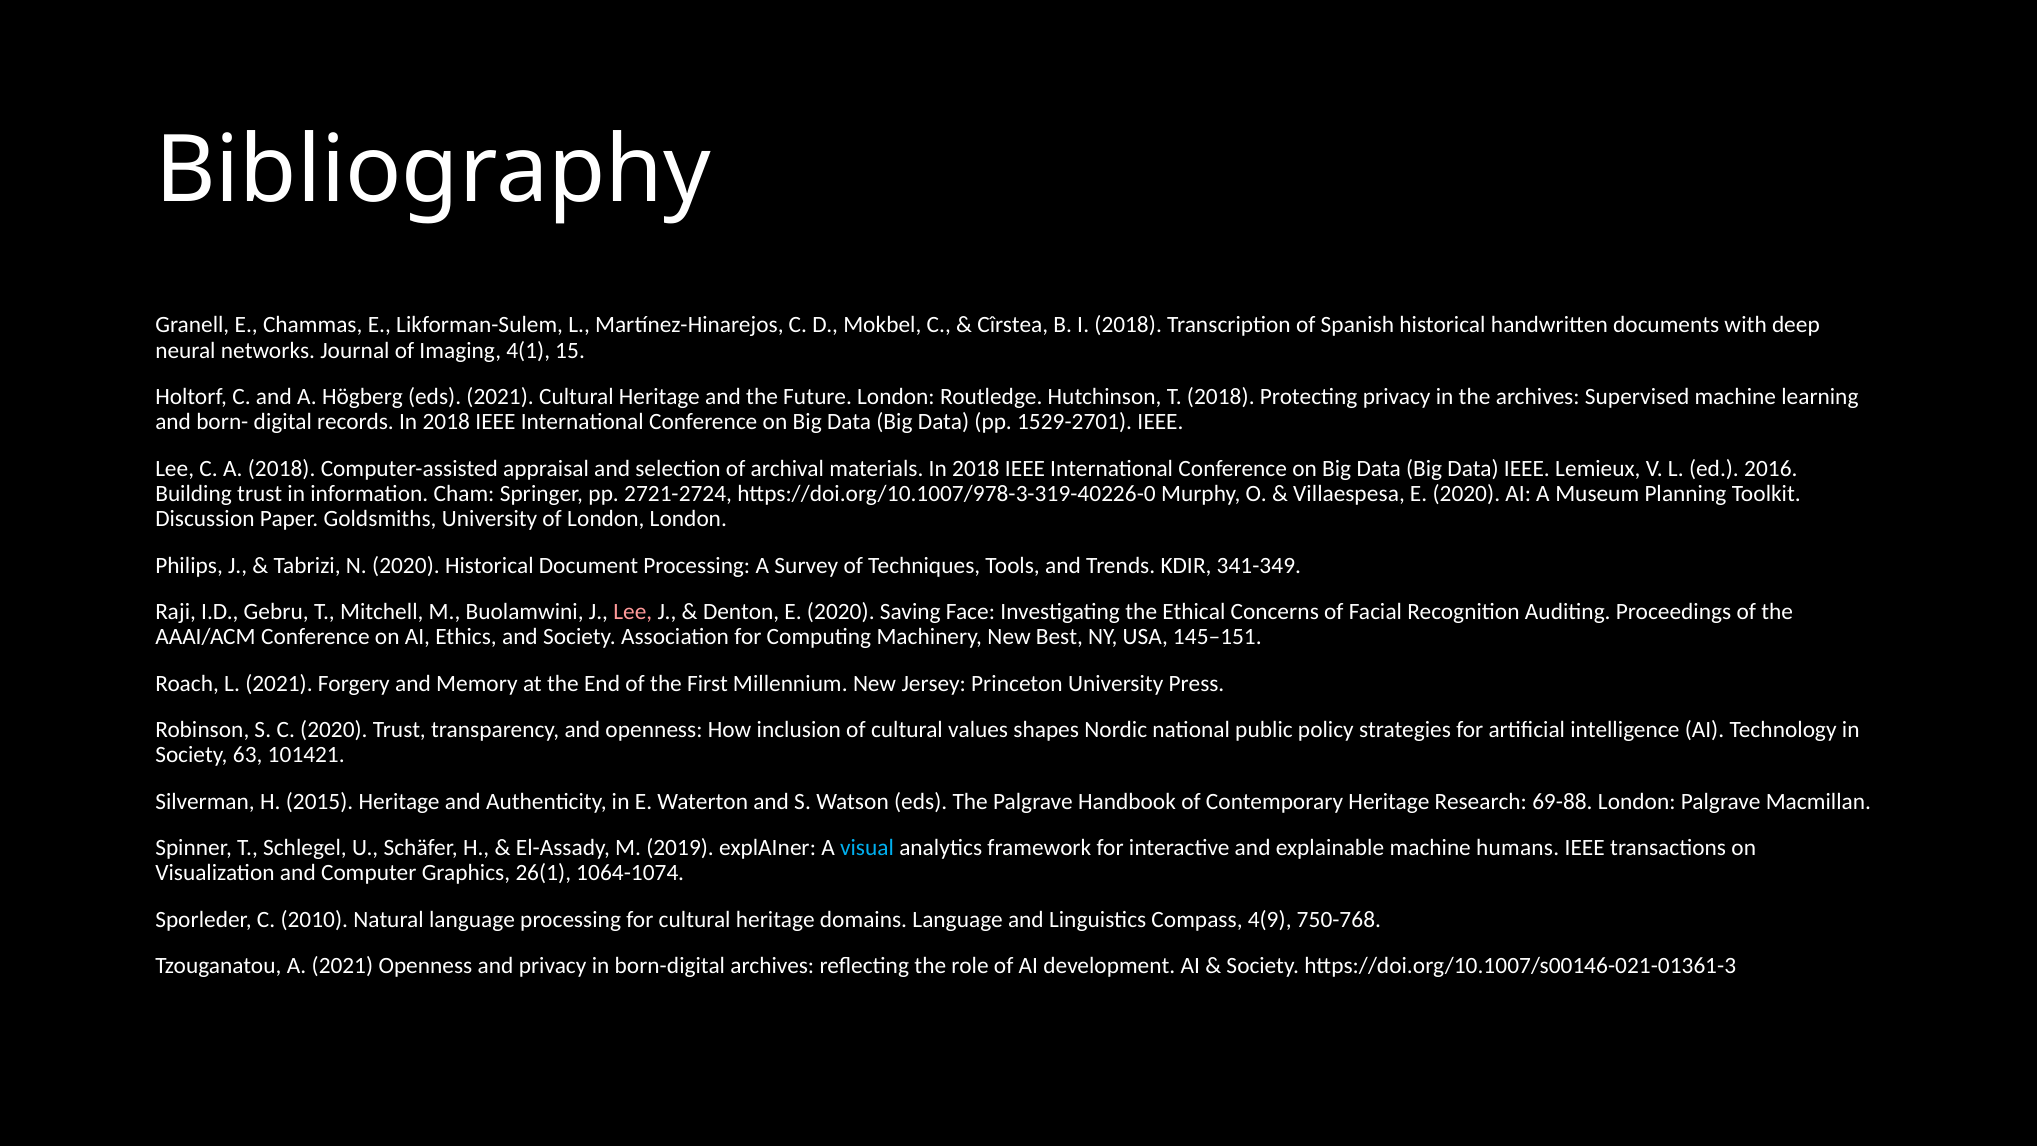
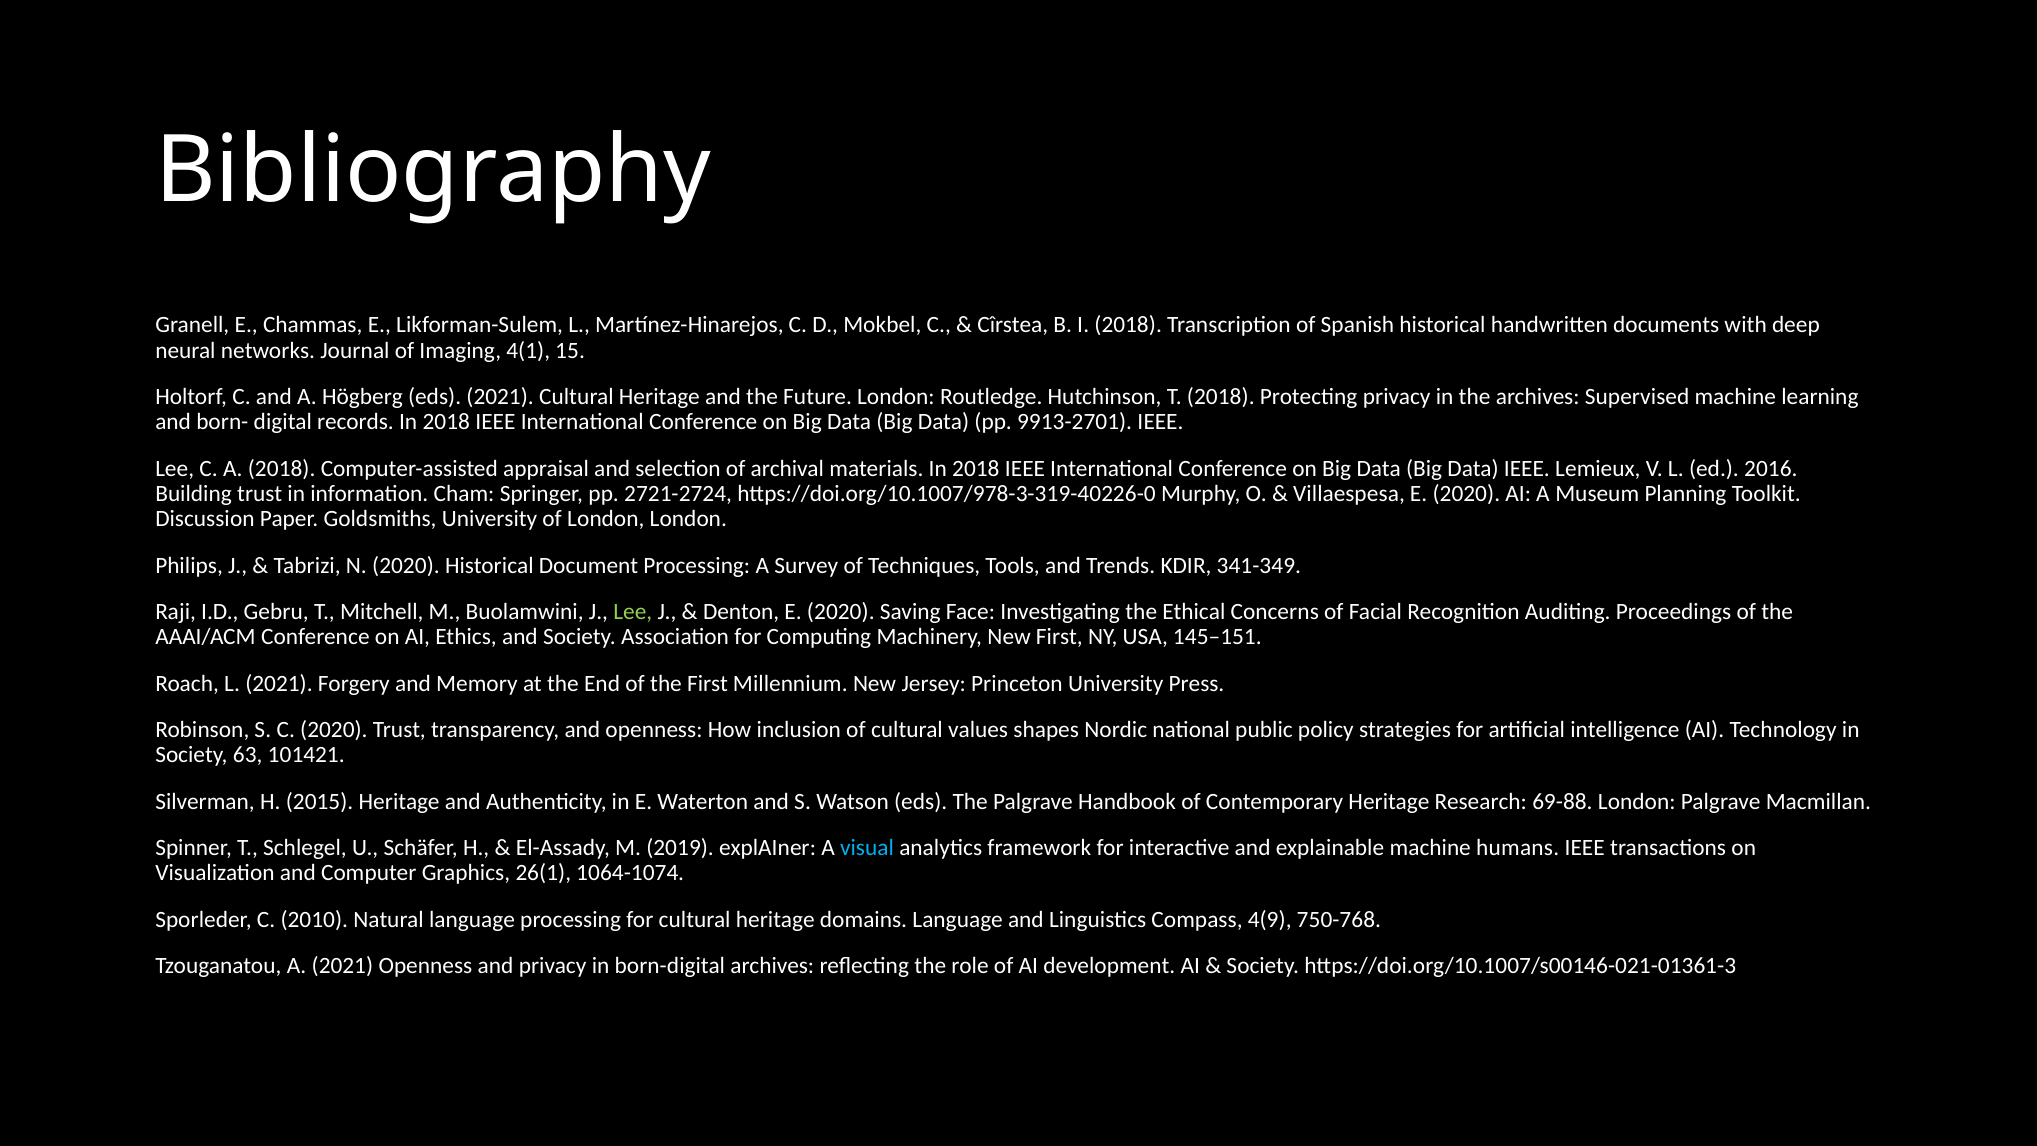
1529-2701: 1529-2701 -> 9913-2701
Lee at (633, 612) colour: pink -> light green
New Best: Best -> First
